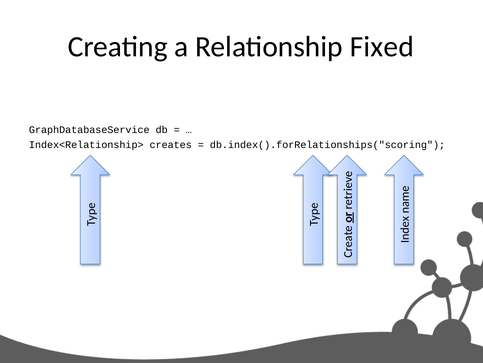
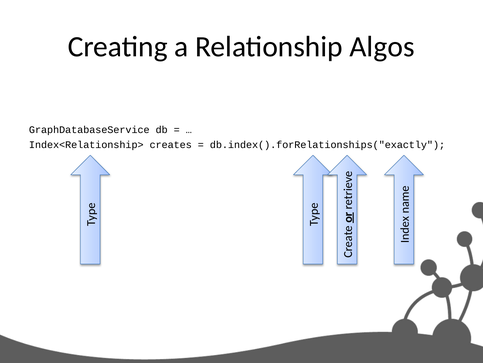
Fixed: Fixed -> Algos
db.index().forRelationships("scoring: db.index().forRelationships("scoring -> db.index().forRelationships("exactly
